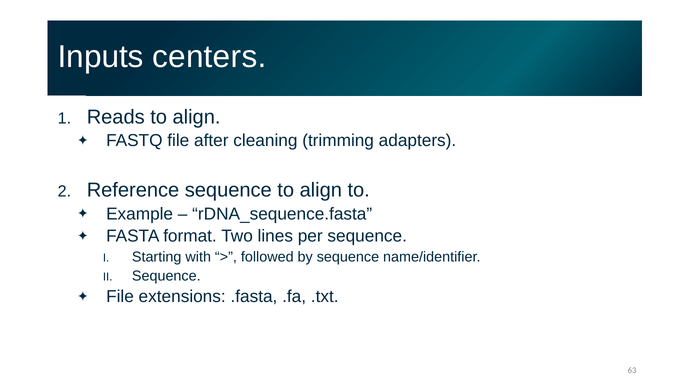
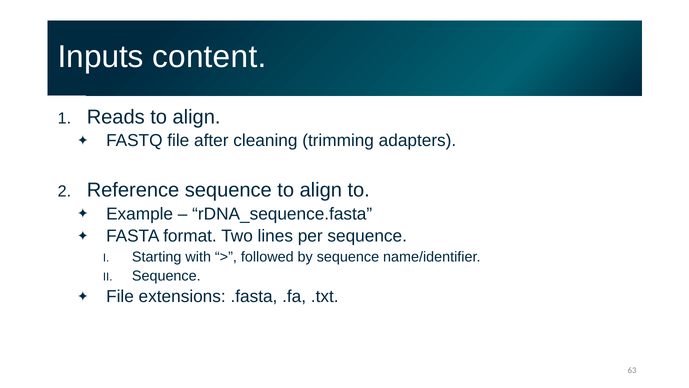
centers: centers -> content
